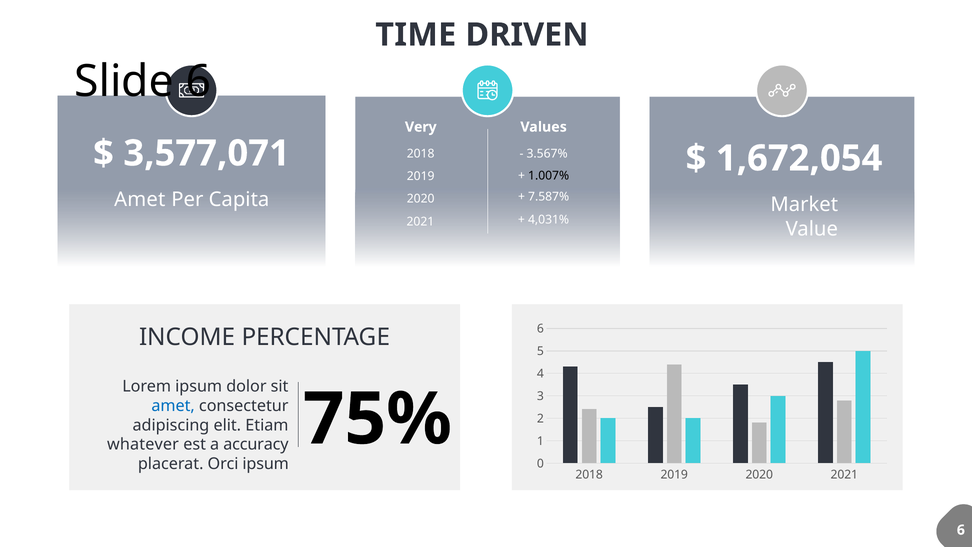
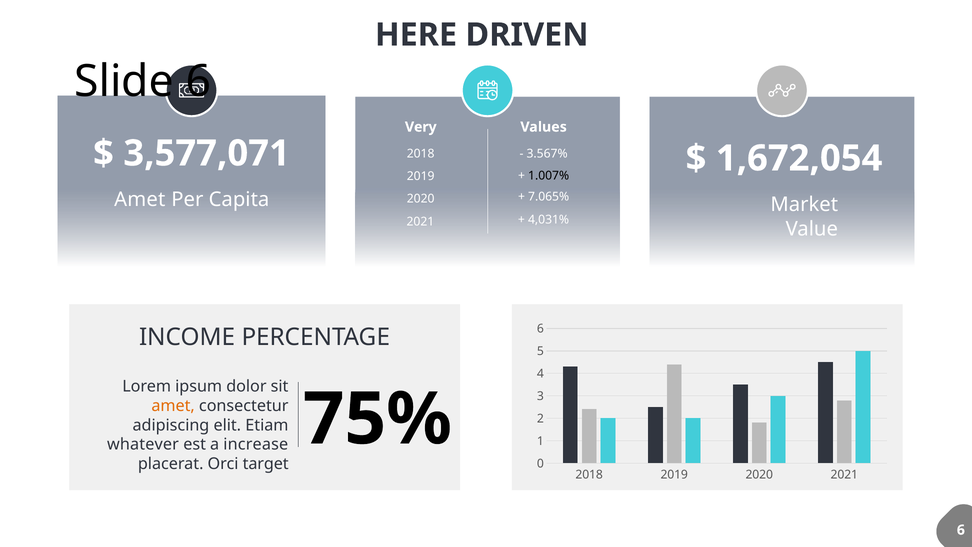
TIME: TIME -> HERE
7.587%: 7.587% -> 7.065%
amet at (173, 406) colour: blue -> orange
accuracy: accuracy -> increase
Orci ipsum: ipsum -> target
